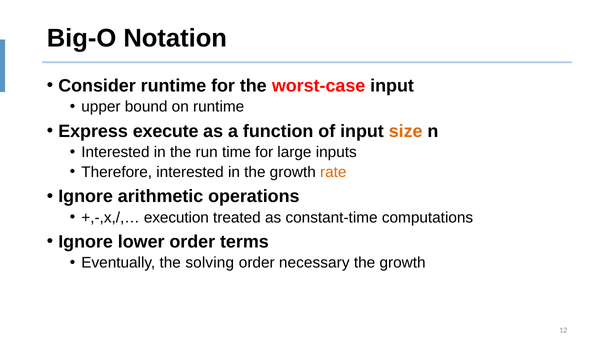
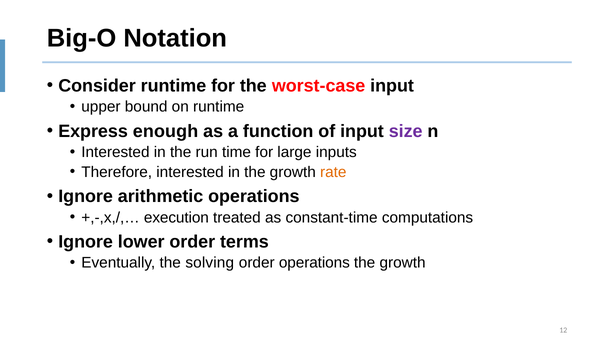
execute: execute -> enough
size colour: orange -> purple
order necessary: necessary -> operations
